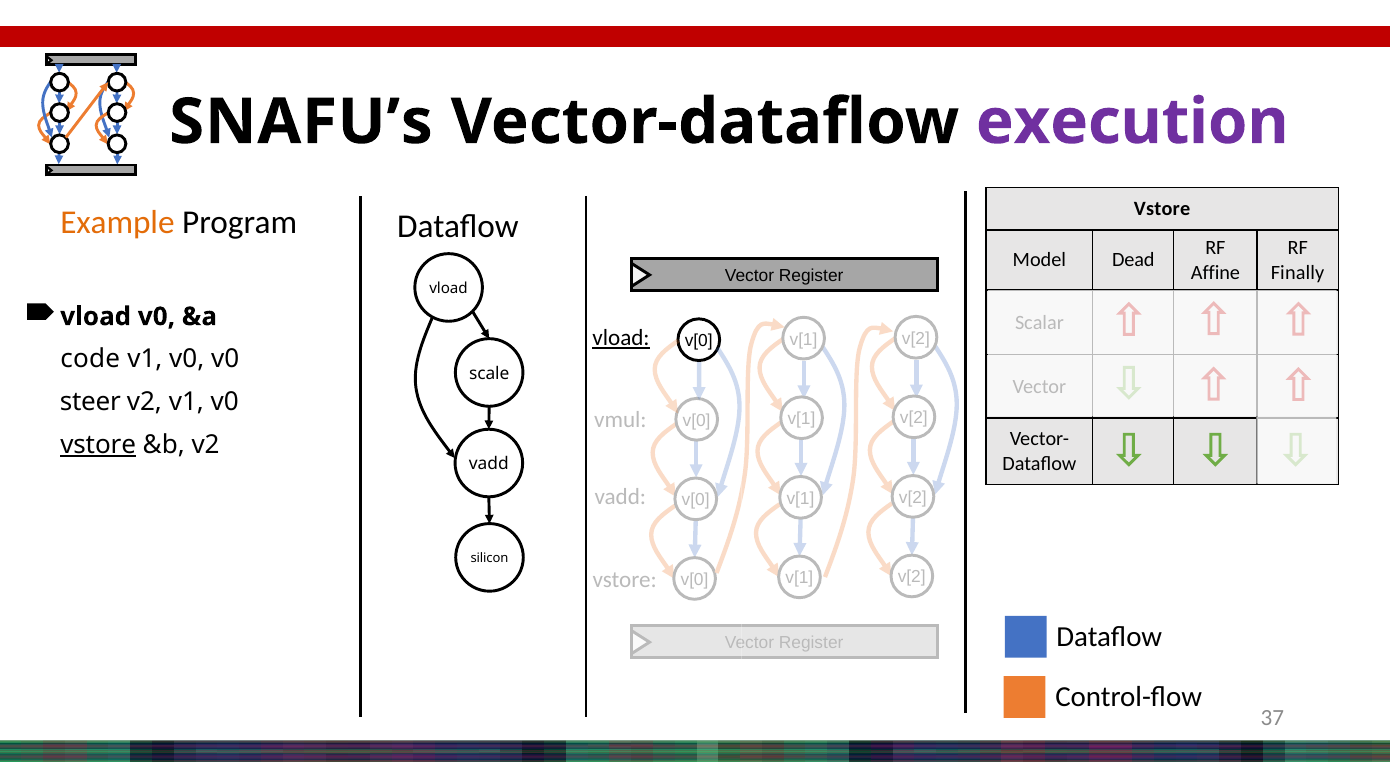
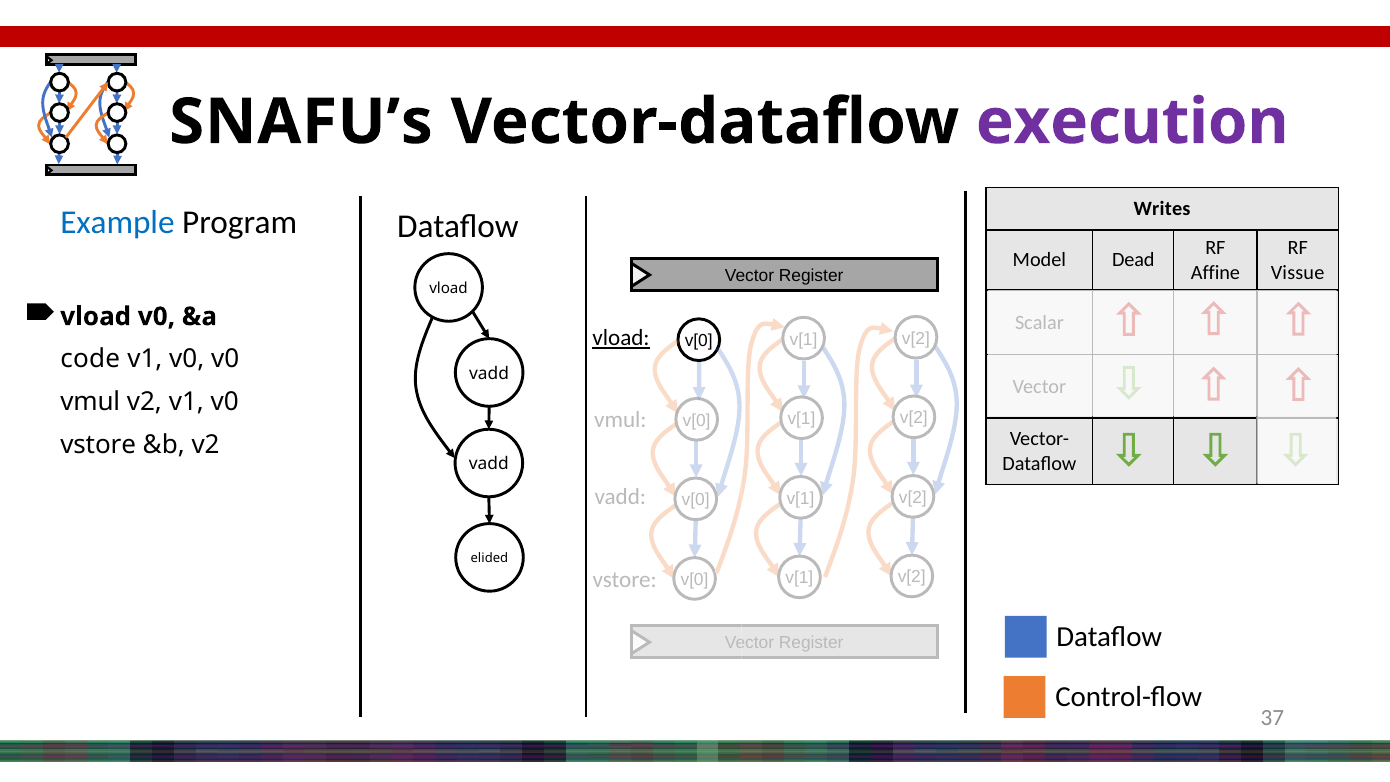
Vstore at (1162, 209): Vstore -> Writes
Example colour: orange -> blue
Finally: Finally -> Vissue
scale at (489, 374): scale -> vadd
steer at (90, 402): steer -> vmul
vstore at (98, 444) underline: present -> none
silicon: silicon -> elided
